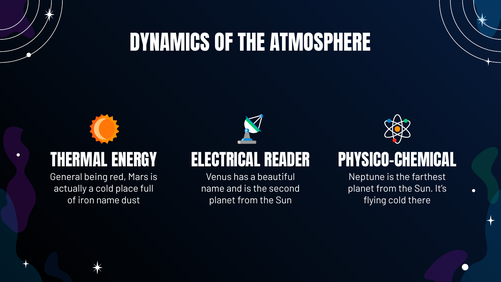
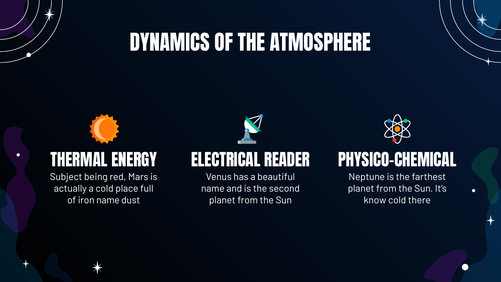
General: General -> Subject
flying: flying -> know
